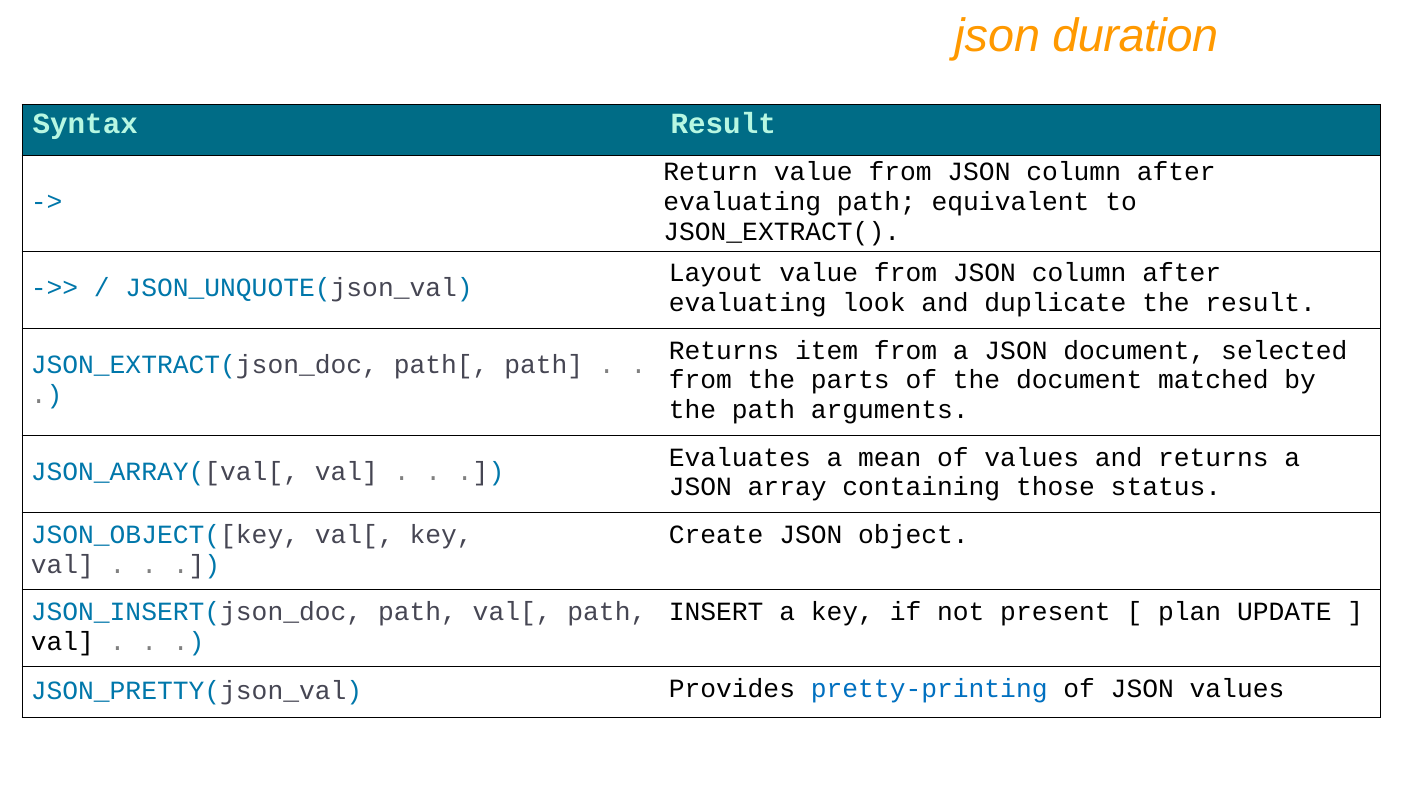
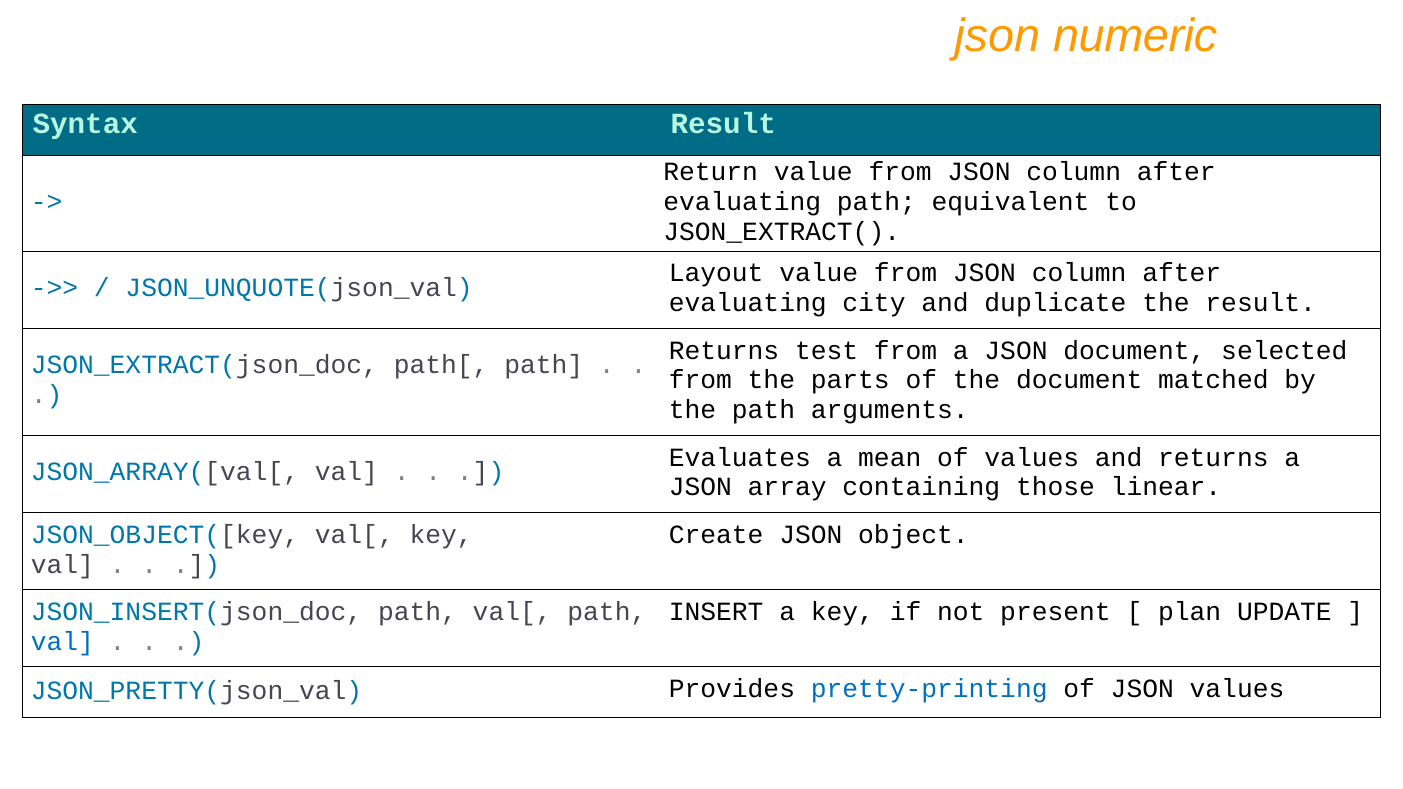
duration: duration -> numeric
look: look -> city
item: item -> test
status: status -> linear
val at (62, 642) colour: black -> blue
